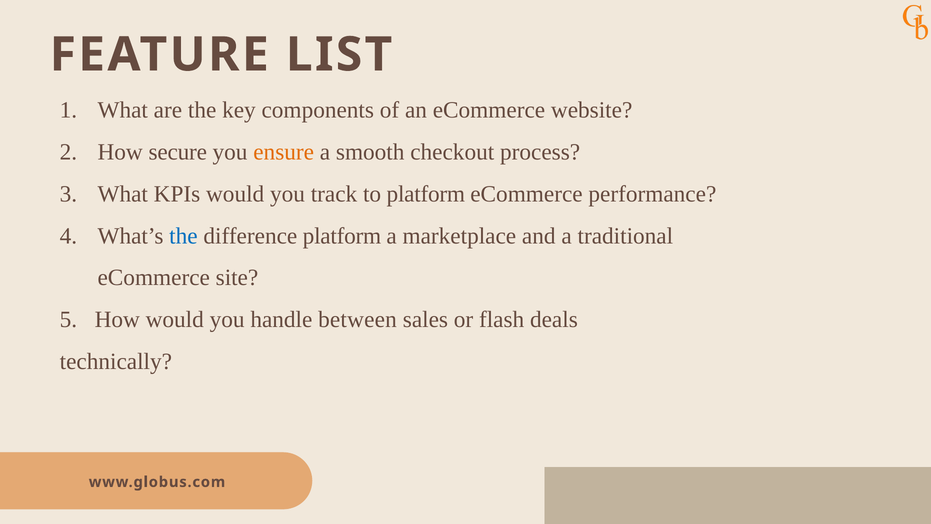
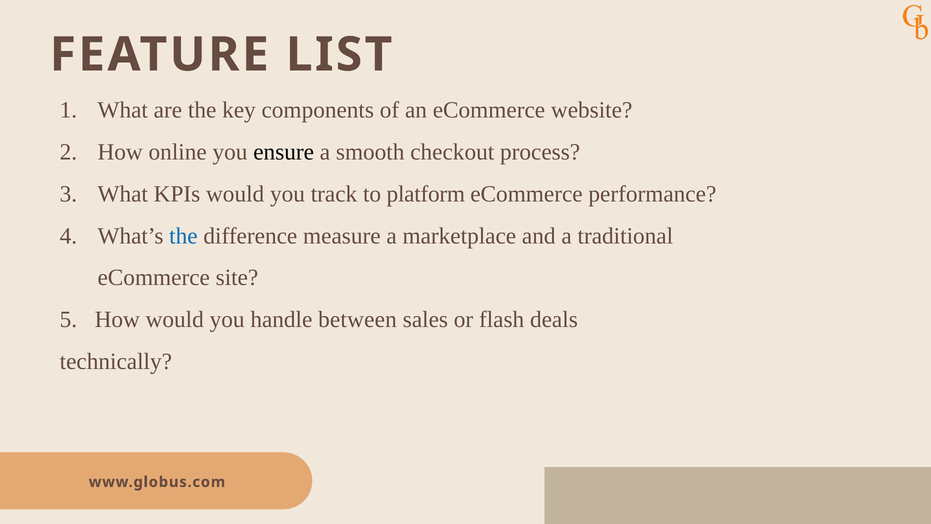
secure: secure -> online
ensure colour: orange -> black
difference platform: platform -> measure
